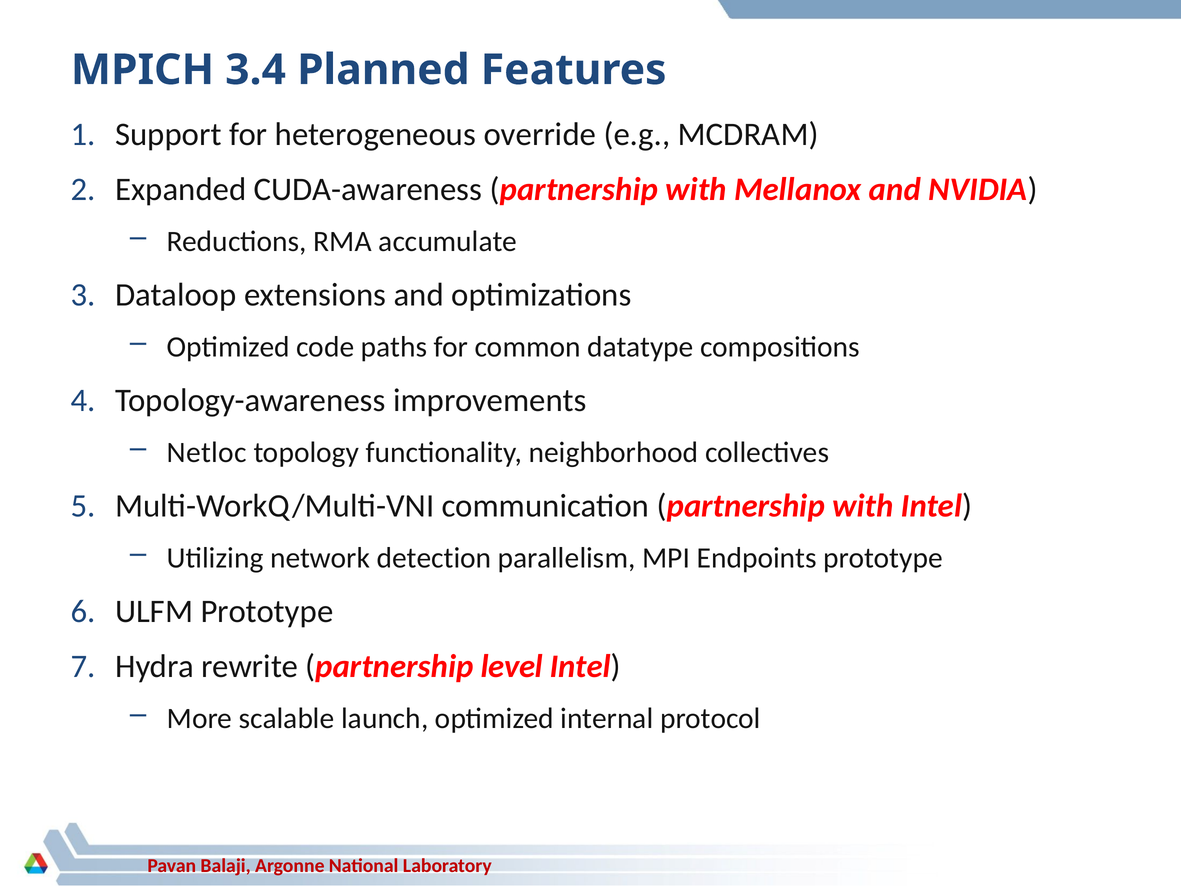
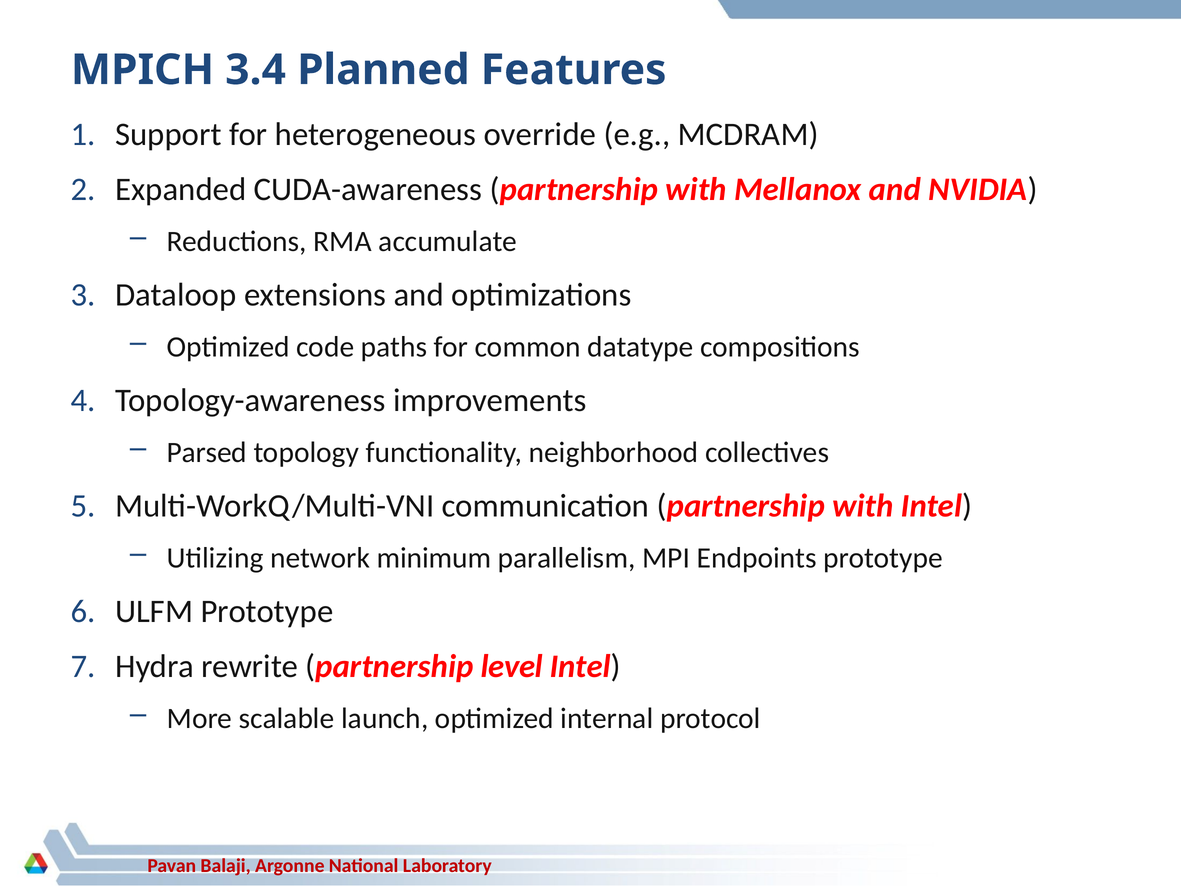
Netloc: Netloc -> Parsed
detection: detection -> minimum
